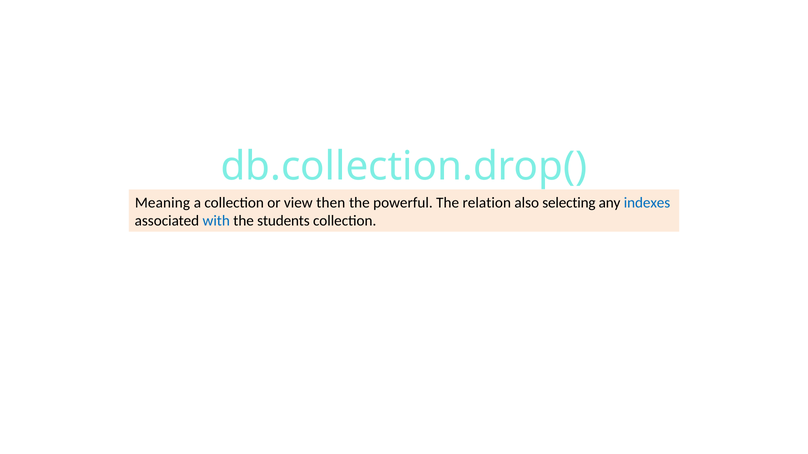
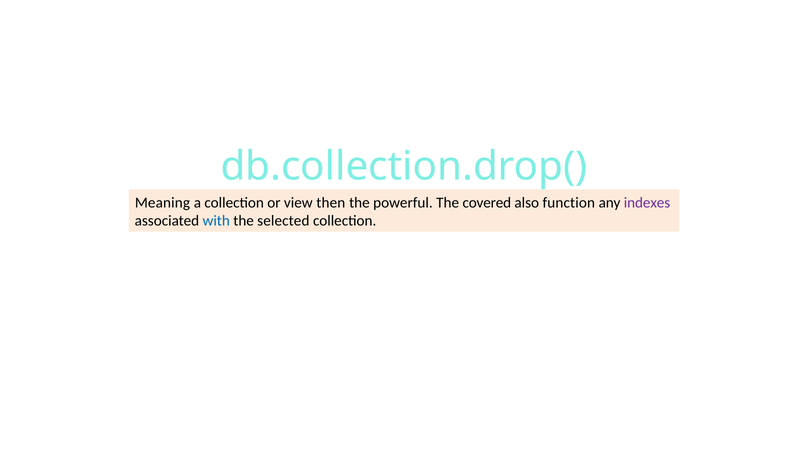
relation: relation -> covered
selecting: selecting -> function
indexes colour: blue -> purple
students: students -> selected
